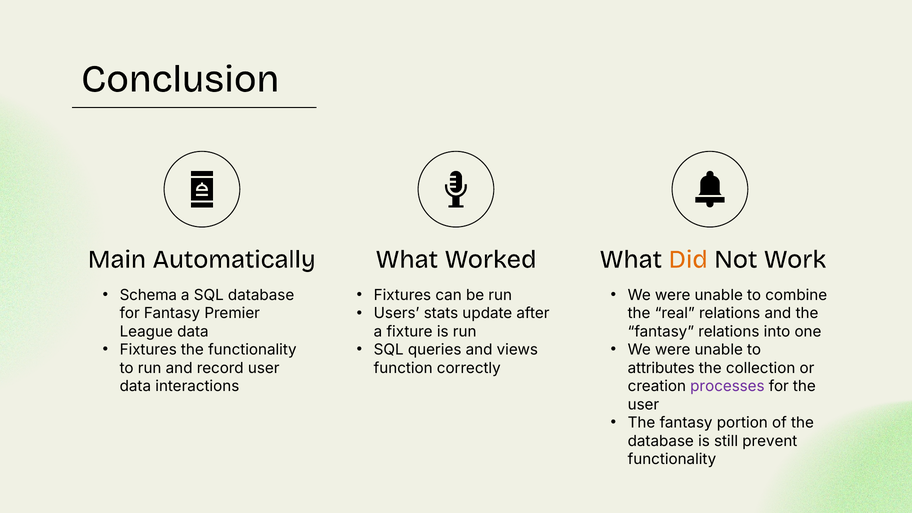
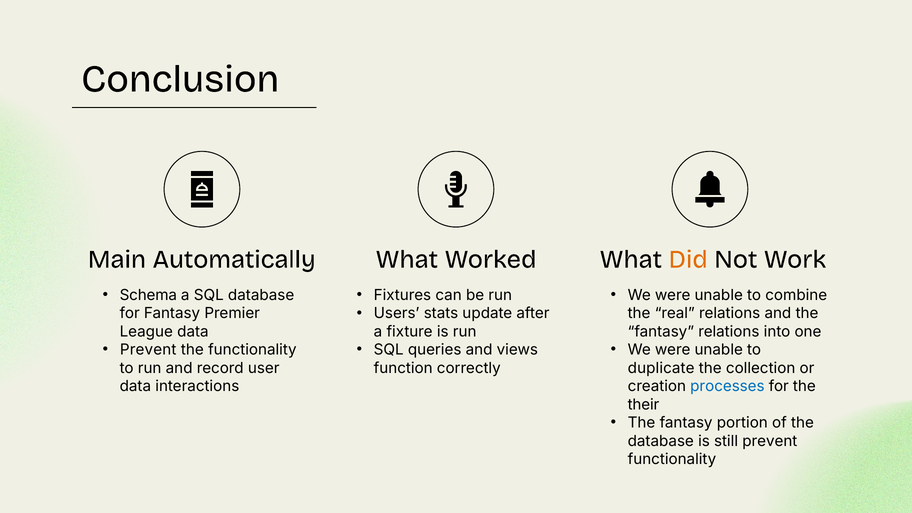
Fixtures at (148, 350): Fixtures -> Prevent
attributes: attributes -> duplicate
processes colour: purple -> blue
user at (643, 405): user -> their
